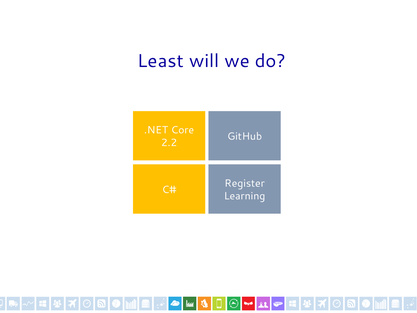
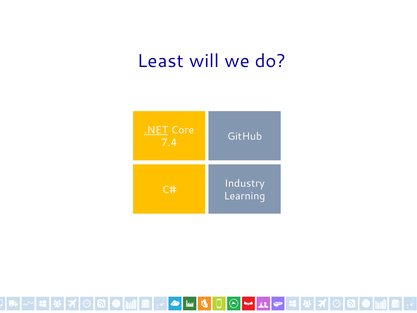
.NET underline: none -> present
2.2: 2.2 -> 7.4
Register: Register -> Industry
